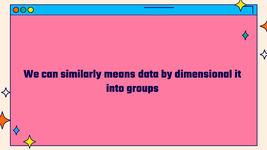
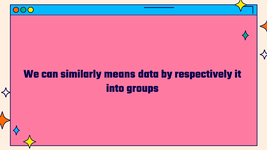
dimensional: dimensional -> respectively
